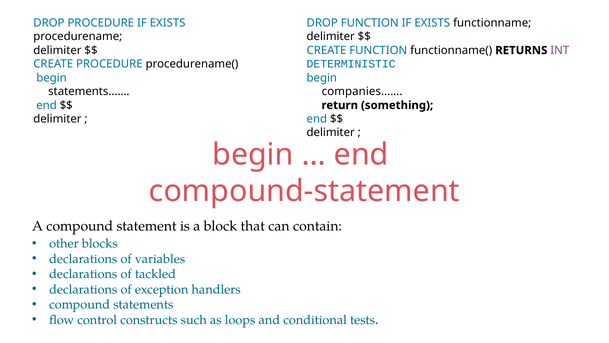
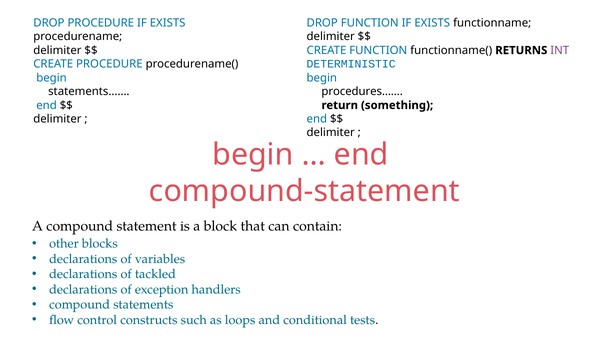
companies……: companies…… -> procedures……
